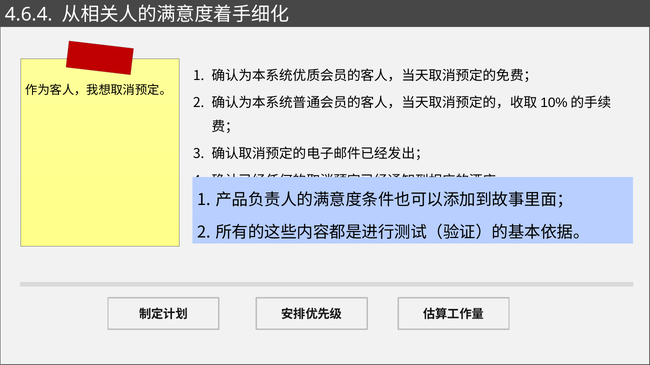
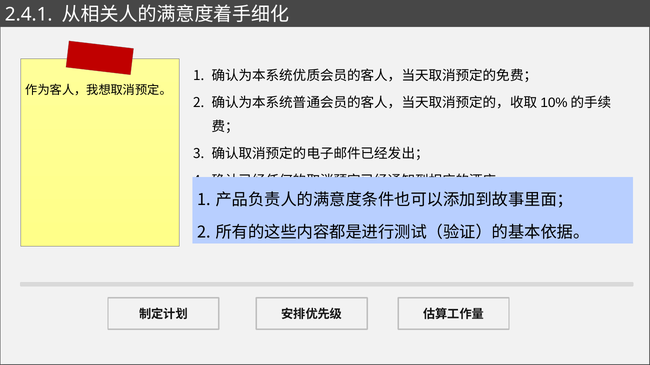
4.6.4: 4.6.4 -> 2.4.1
